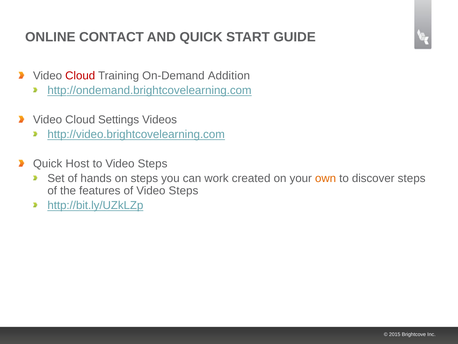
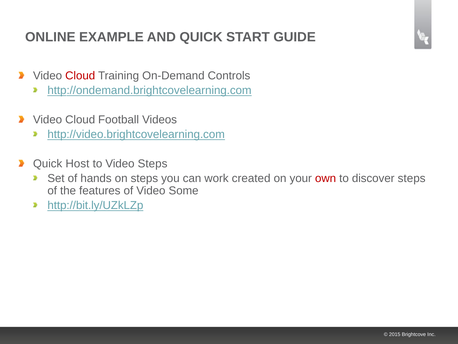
CONTACT: CONTACT -> EXAMPLE
Addition: Addition -> Controls
Settings: Settings -> Football
own colour: orange -> red
of Video Steps: Steps -> Some
